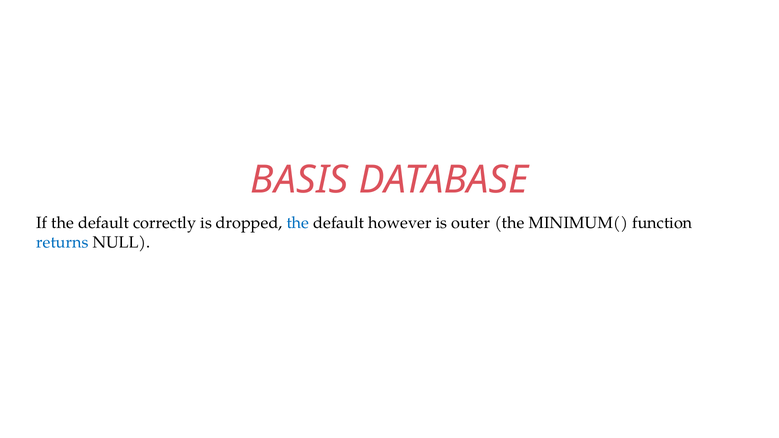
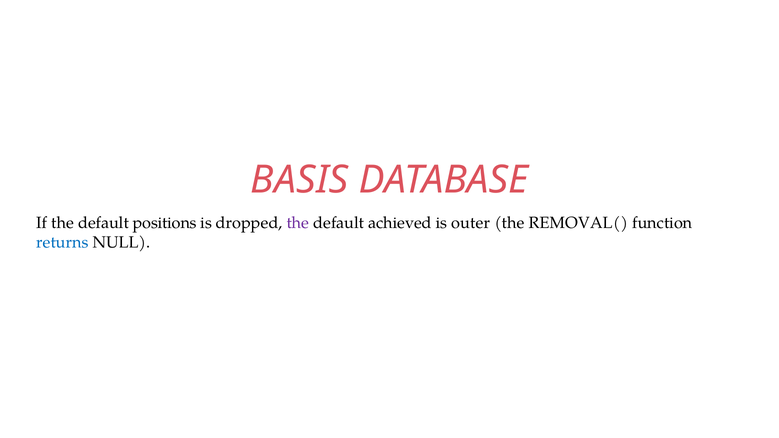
correctly: correctly -> positions
the at (298, 223) colour: blue -> purple
however: however -> achieved
MINIMUM(: MINIMUM( -> REMOVAL(
